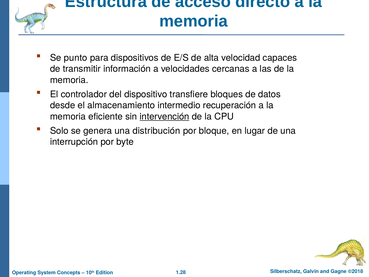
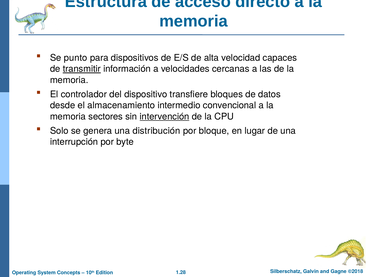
transmitir underline: none -> present
recuperación: recuperación -> convencional
eficiente: eficiente -> sectores
